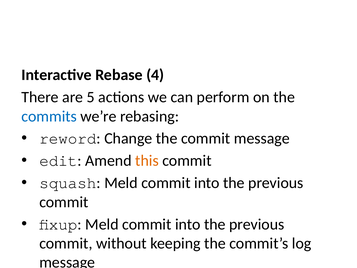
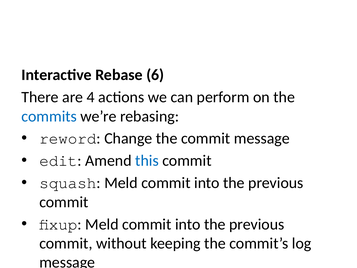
4: 4 -> 6
5: 5 -> 4
this colour: orange -> blue
